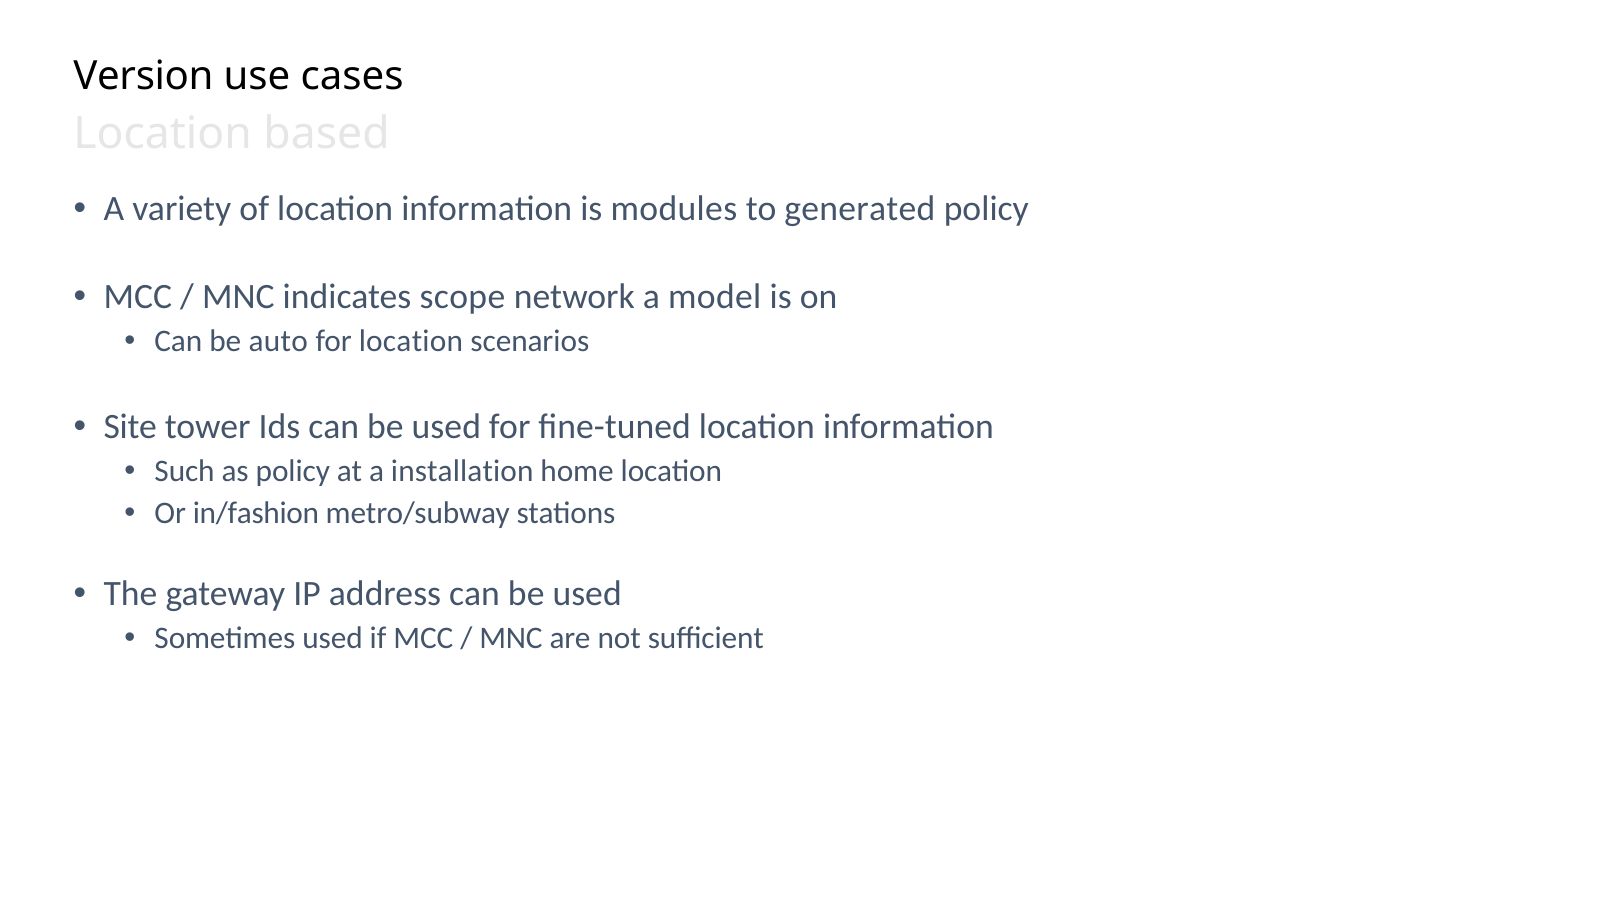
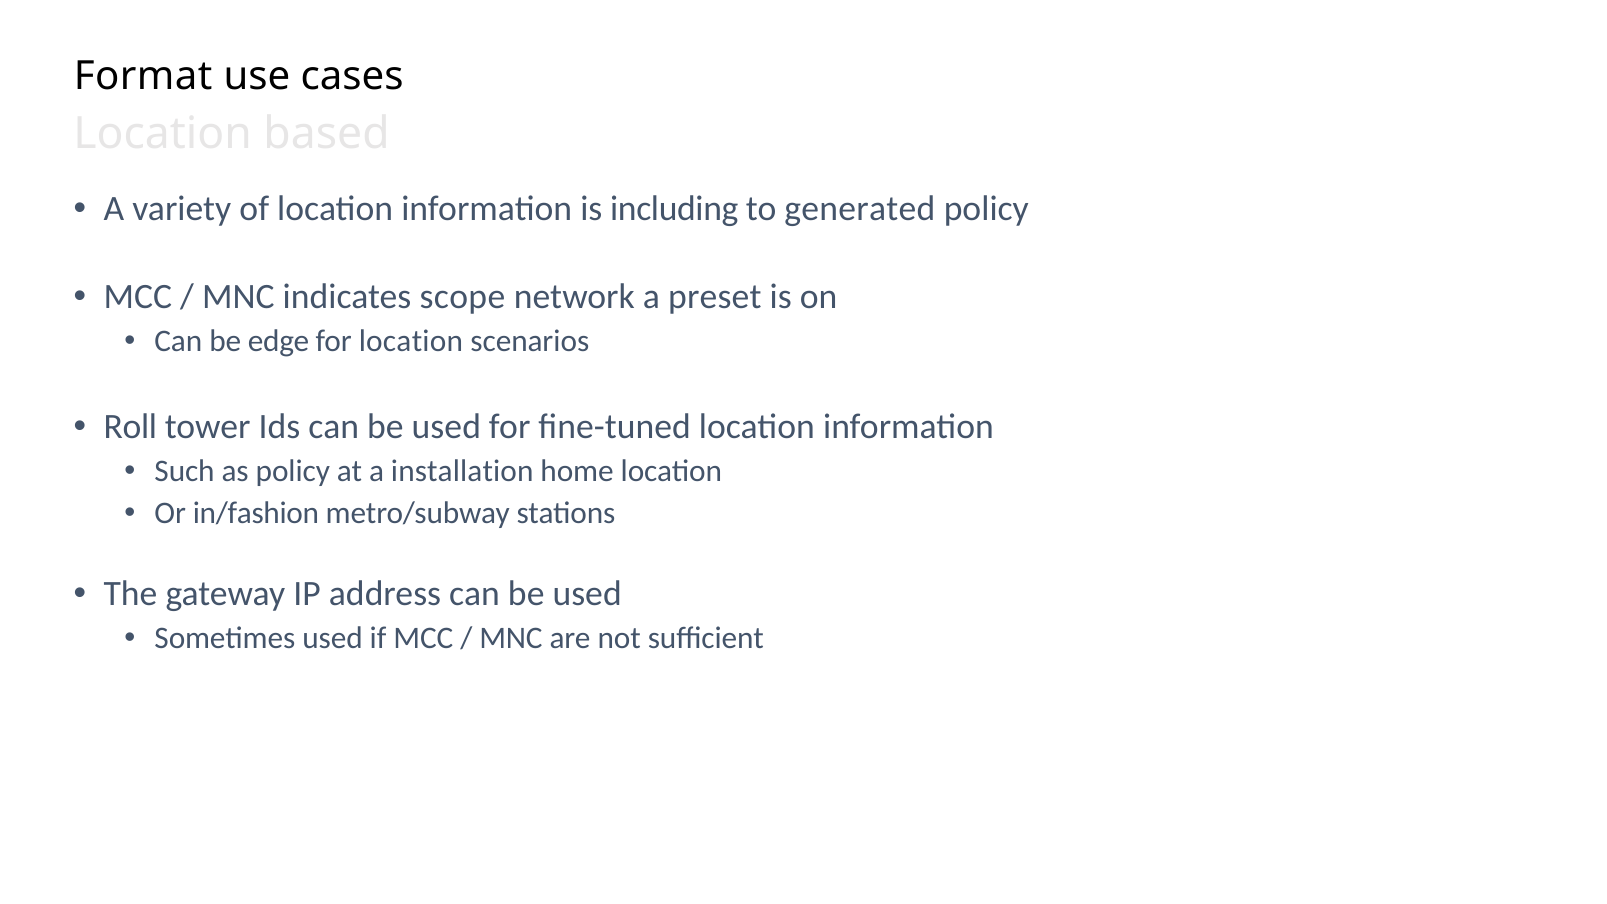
Version: Version -> Format
modules: modules -> including
model: model -> preset
auto: auto -> edge
Site: Site -> Roll
